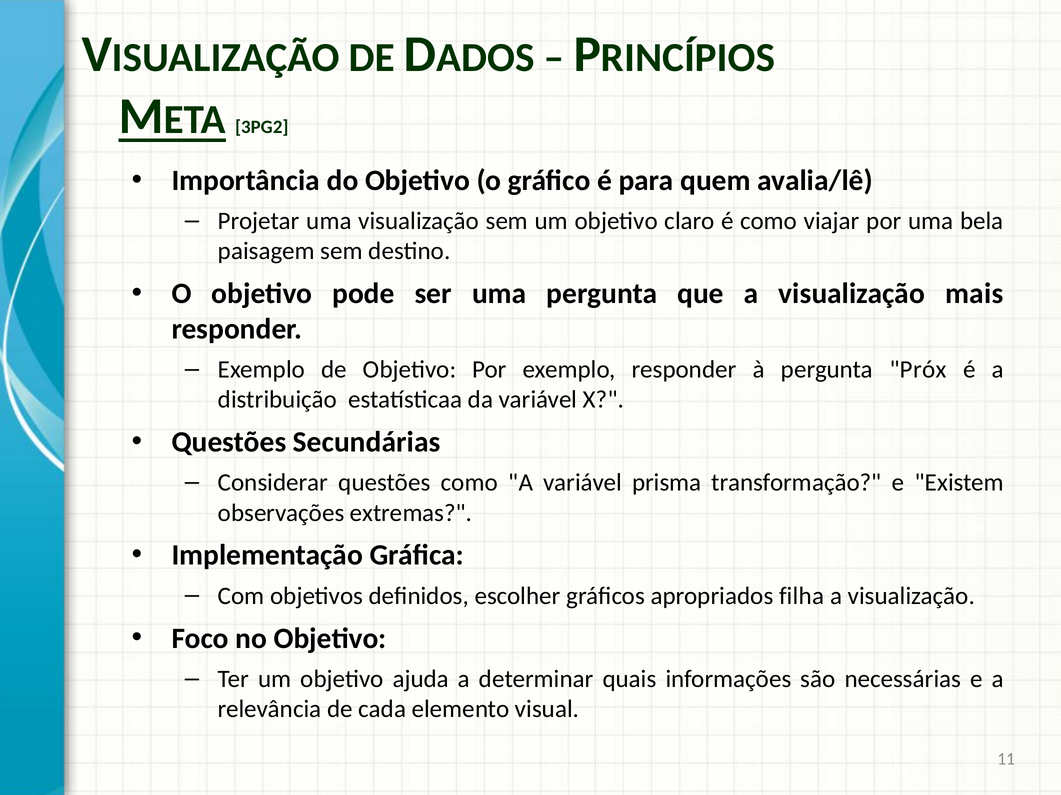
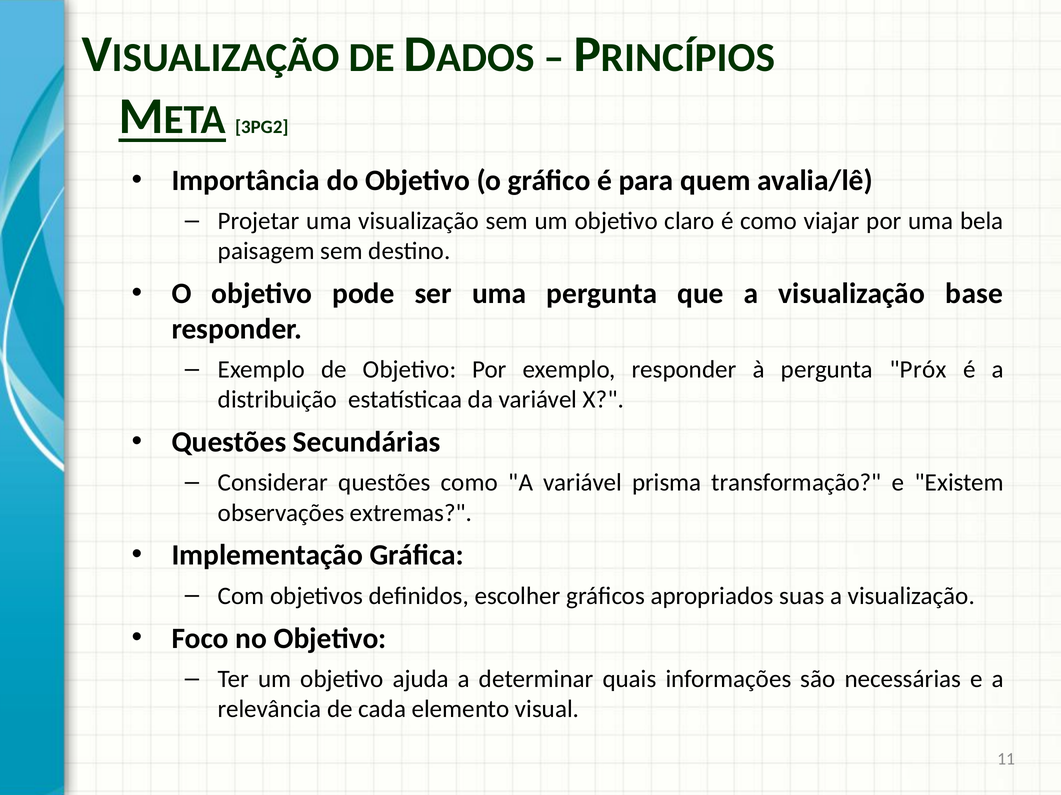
mais: mais -> base
filha: filha -> suas
